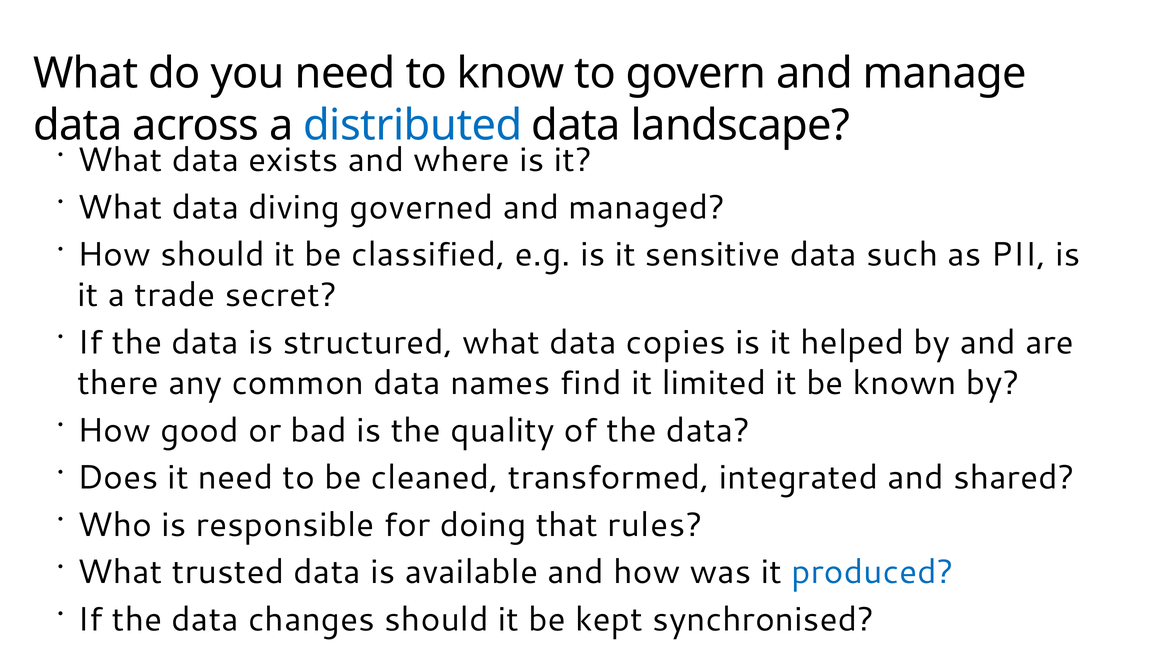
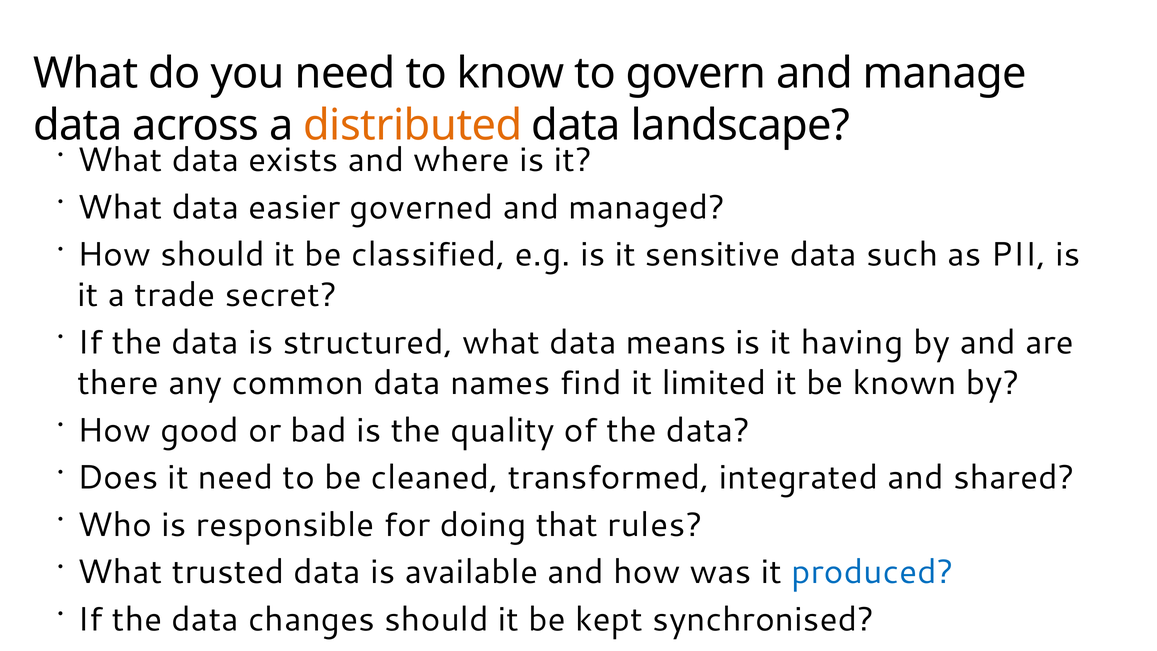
distributed colour: blue -> orange
diving: diving -> easier
copies: copies -> means
helped: helped -> having
